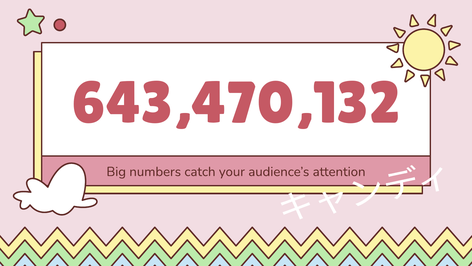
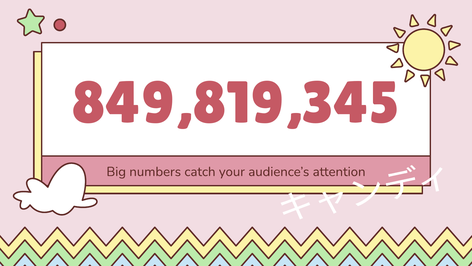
643,470,132: 643,470,132 -> 849,819,345
